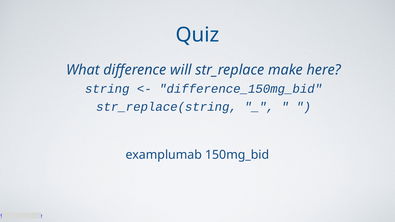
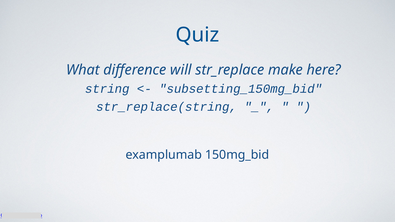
difference_150mg_bid: difference_150mg_bid -> subsetting_150mg_bid
